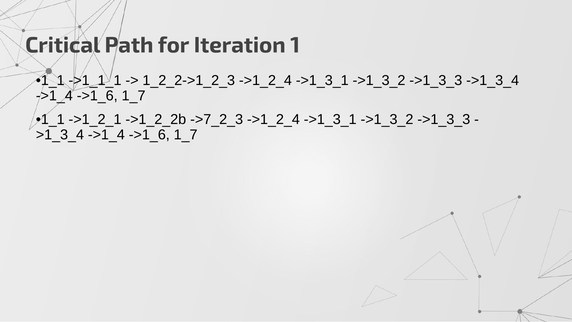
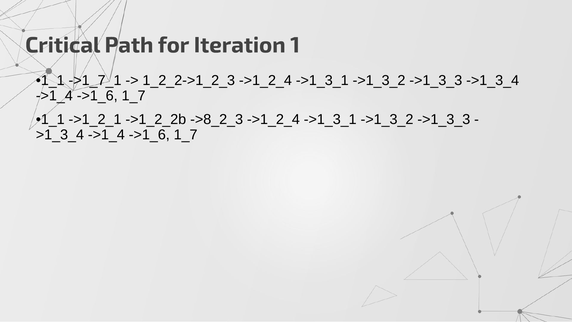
->1_1_1: ->1_1_1 -> ->1_7_1
->7_2_3: ->7_2_3 -> ->8_2_3
